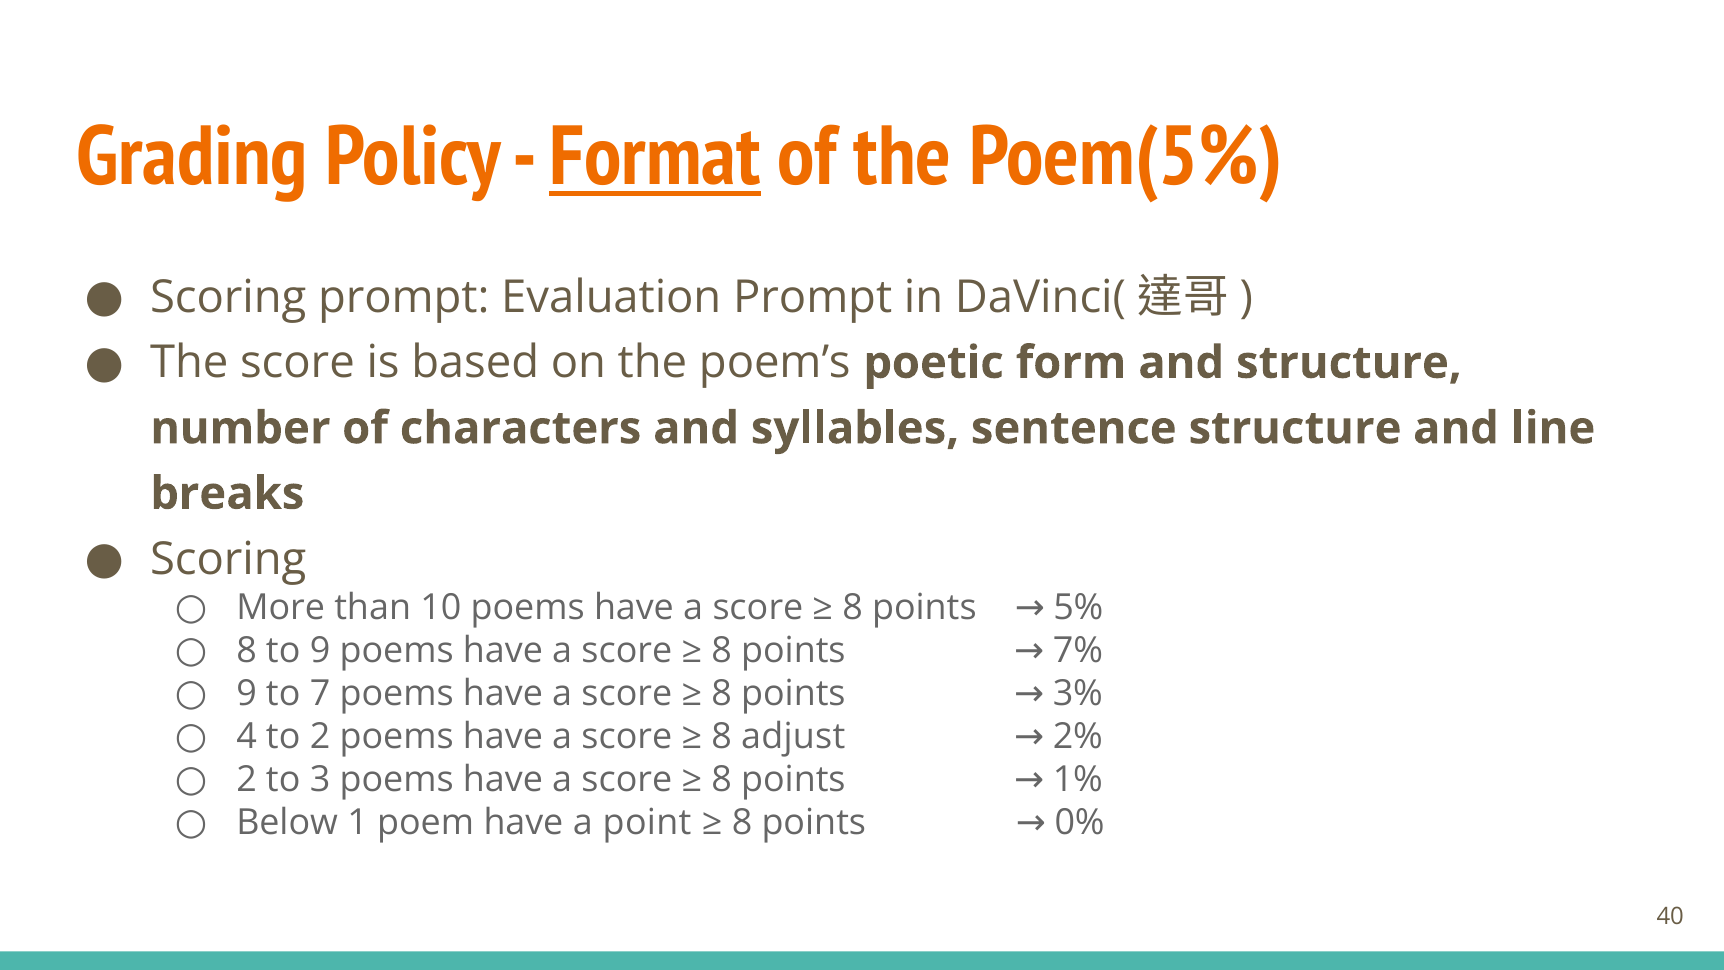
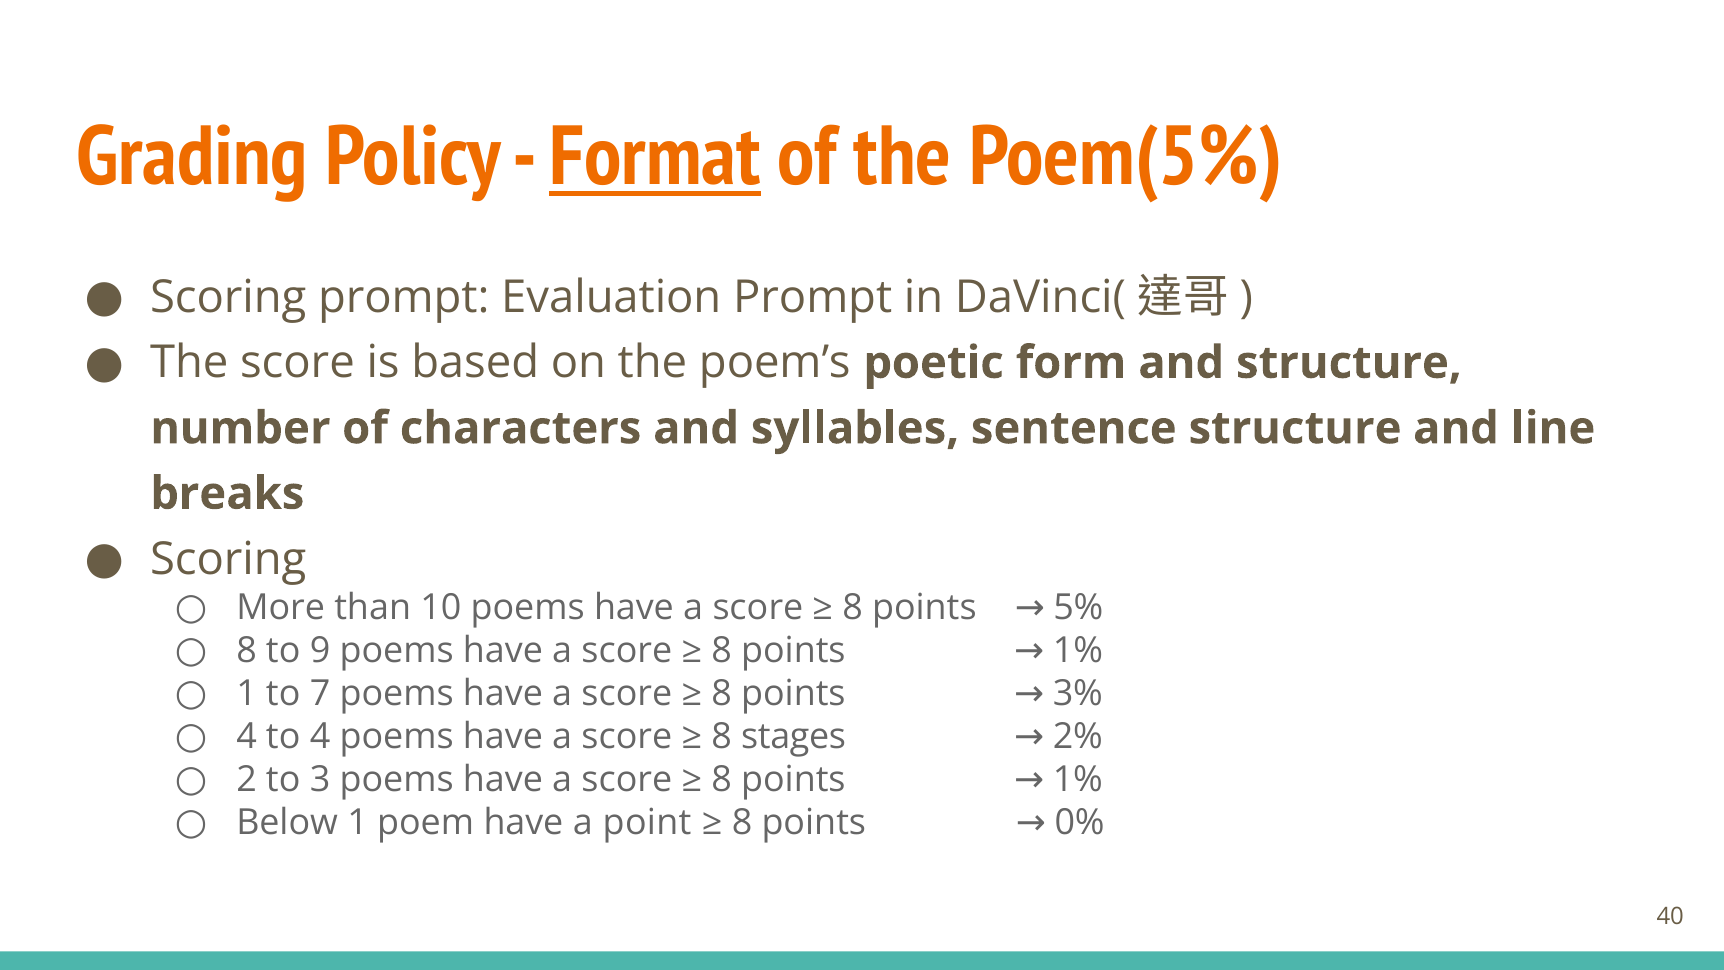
7% at (1078, 650): 7% -> 1%
9 at (247, 693): 9 -> 1
to 2: 2 -> 4
adjust: adjust -> stages
